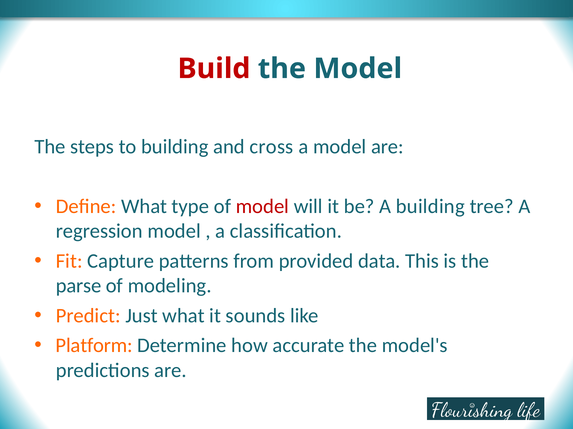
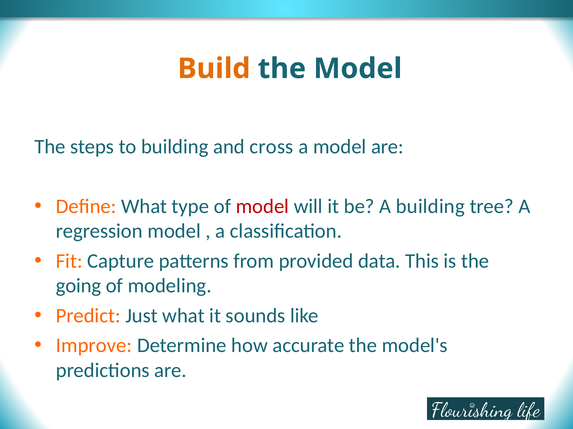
Build colour: red -> orange
parse: parse -> going
Platform: Platform -> Improve
